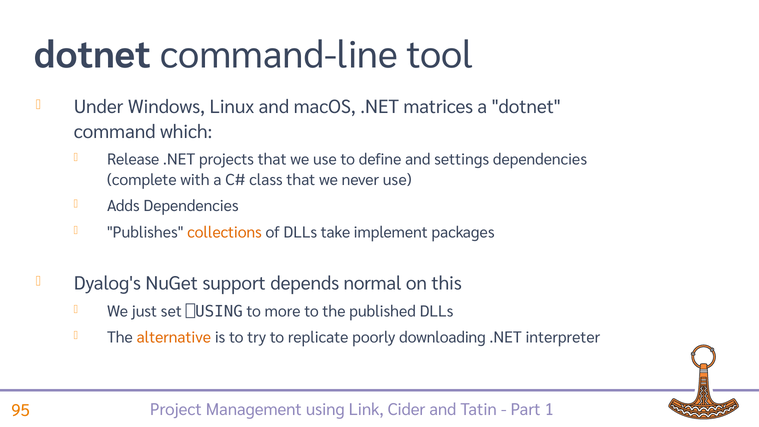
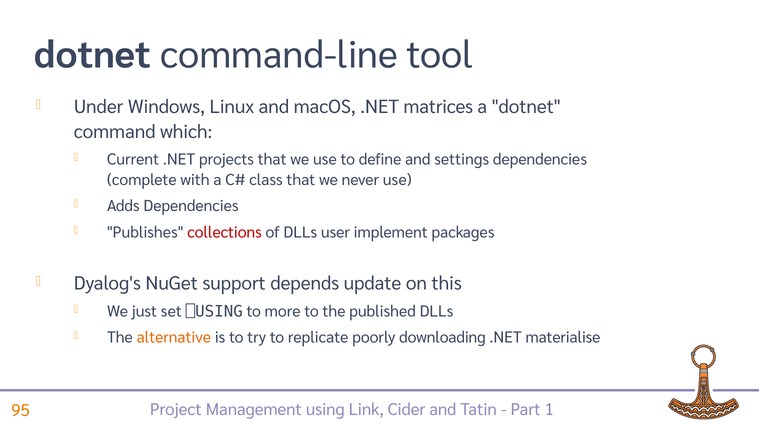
Release: Release -> Current
collections colour: orange -> red
take: take -> user
normal: normal -> update
interpreter: interpreter -> materialise
